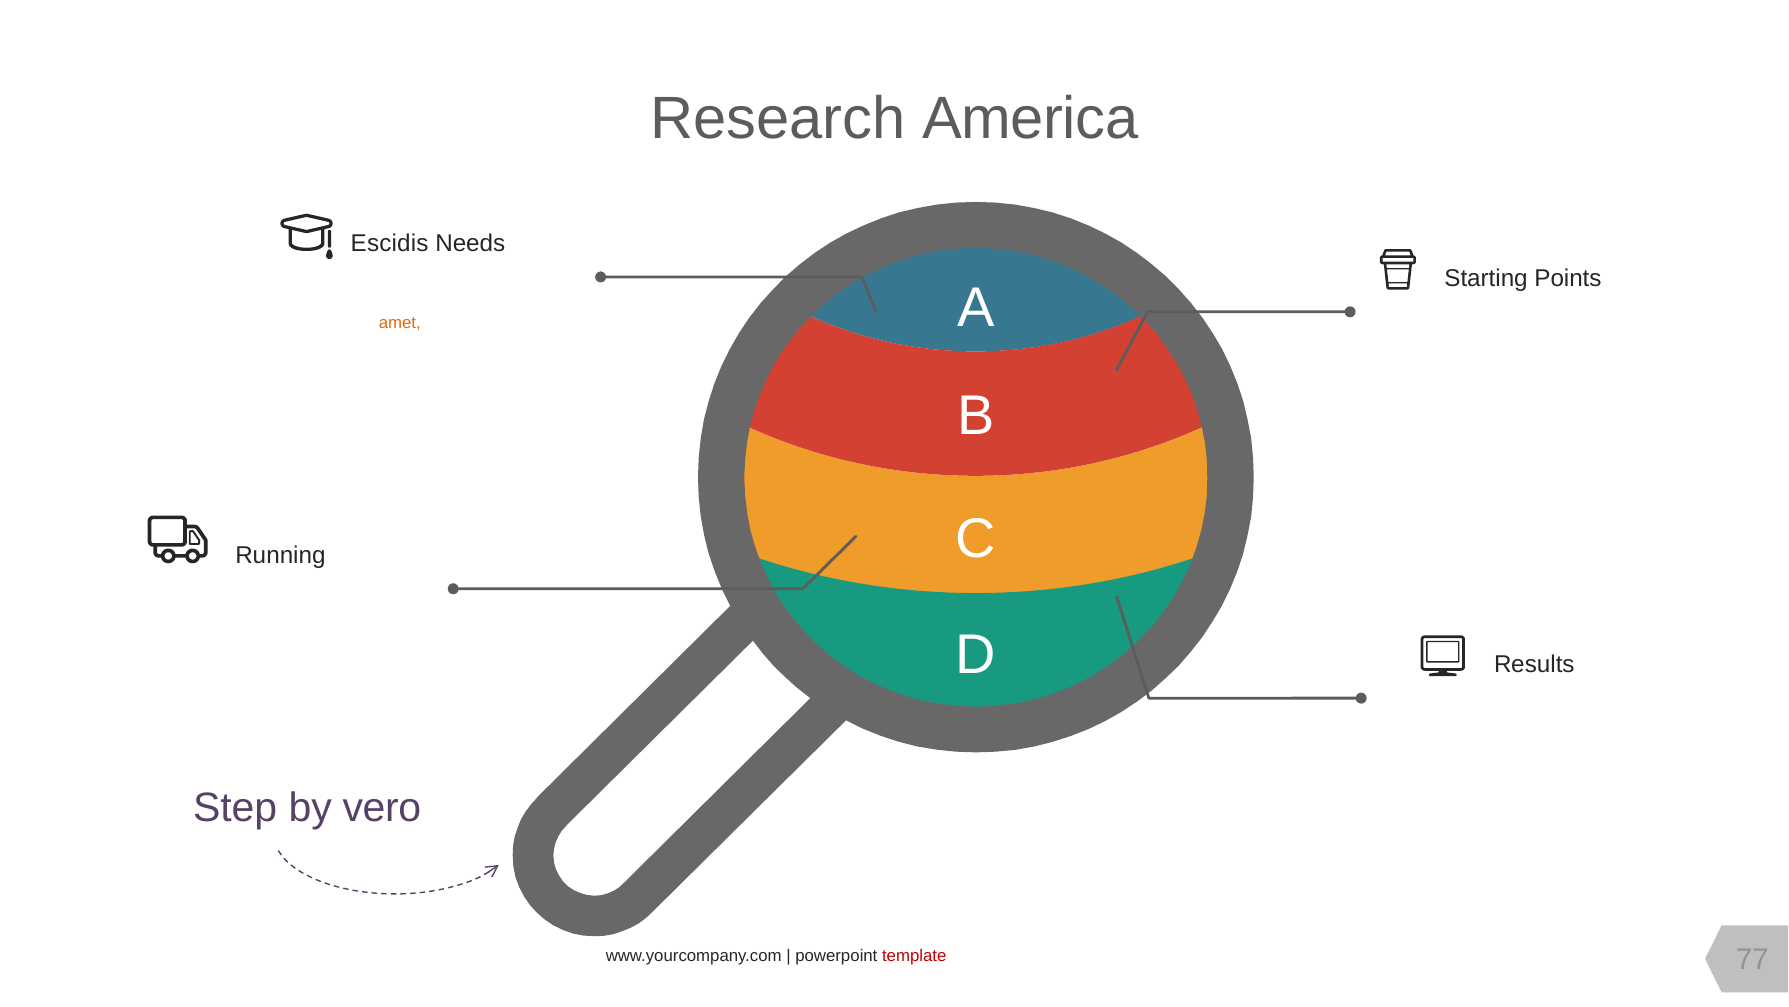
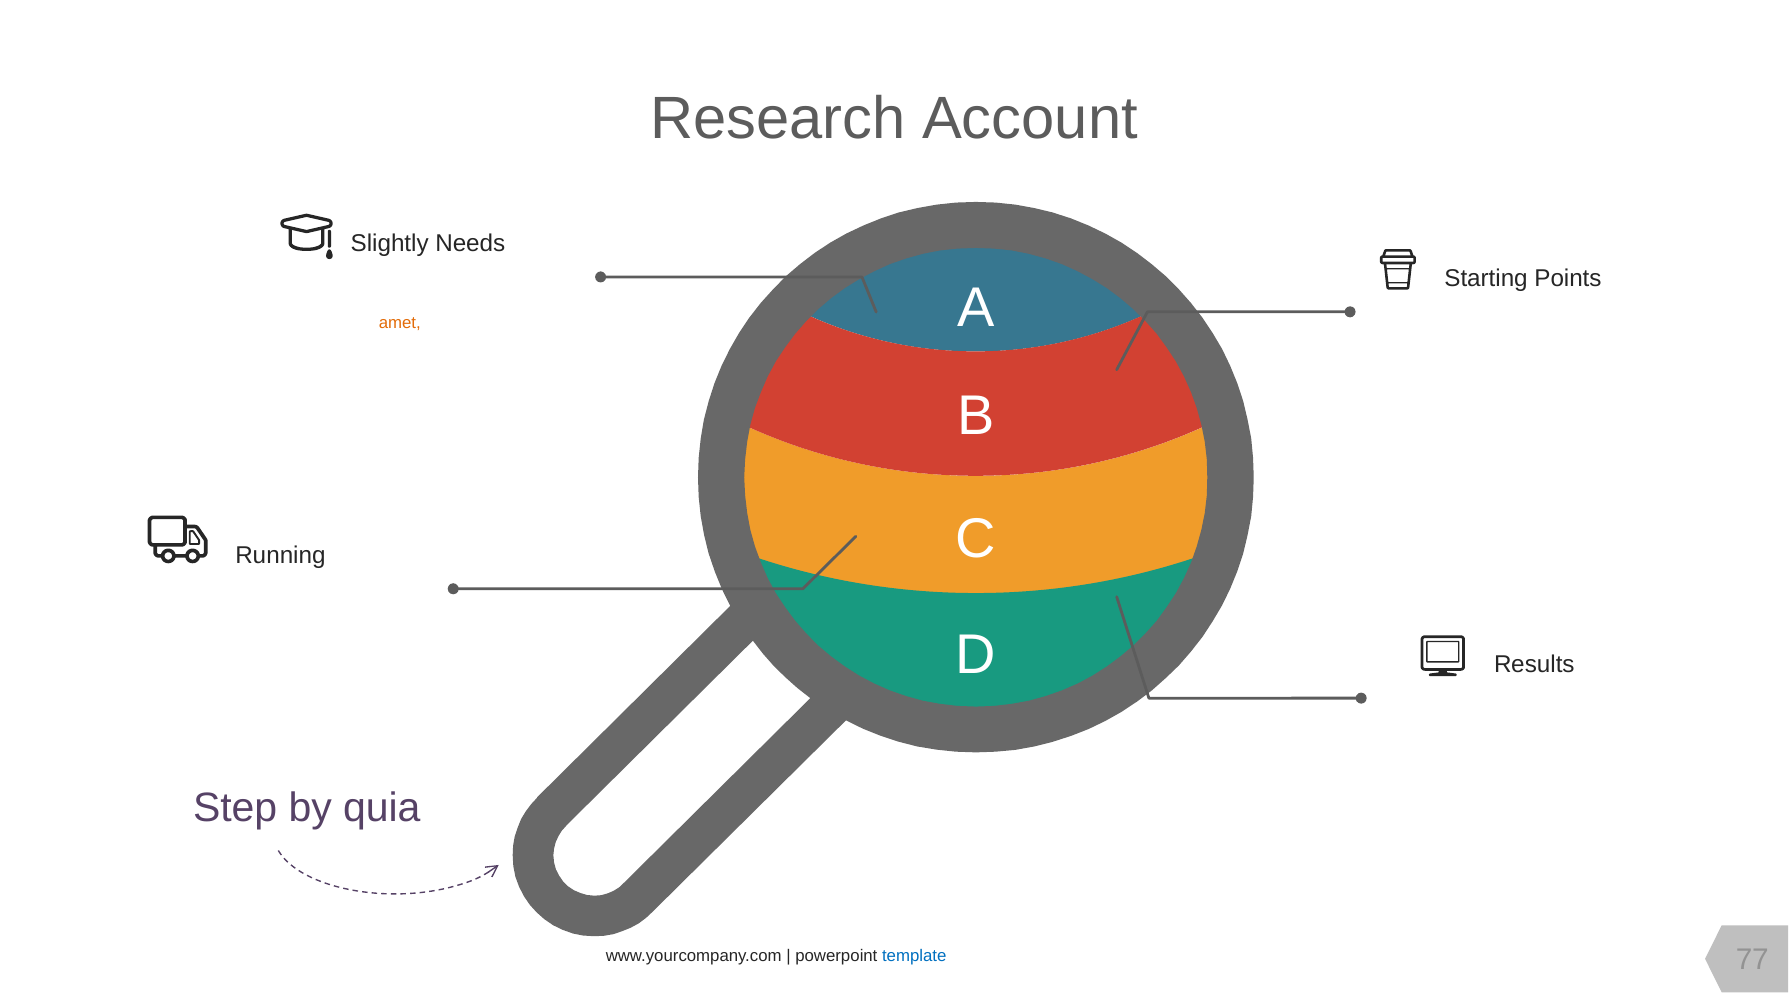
America: America -> Account
Escidis: Escidis -> Slightly
by vero: vero -> quia
template colour: red -> blue
